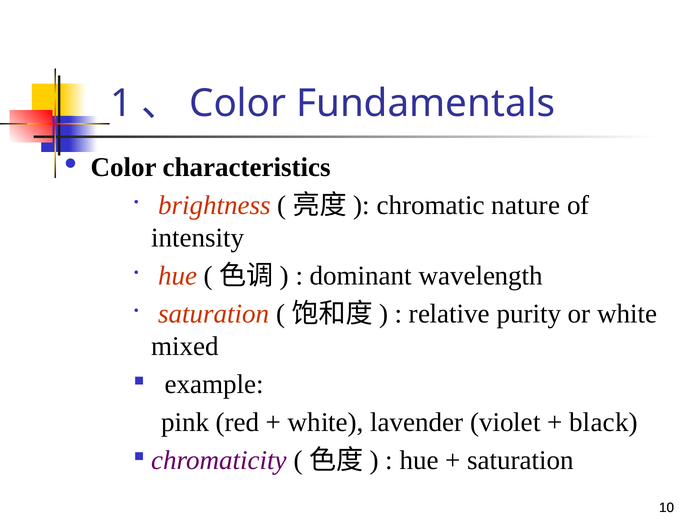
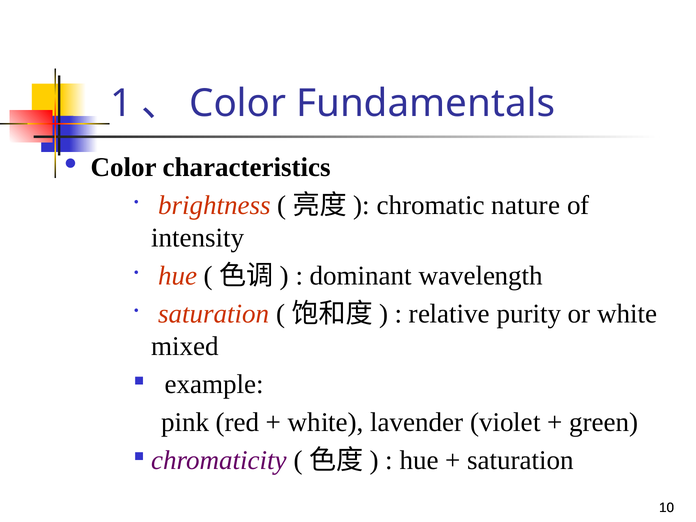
black: black -> green
